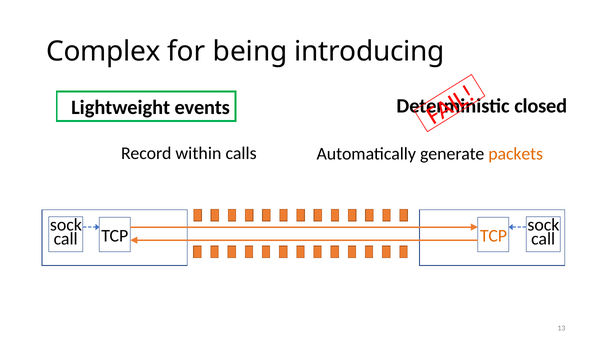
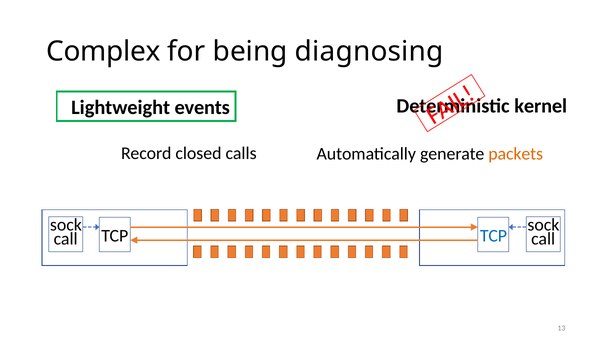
introducing: introducing -> diagnosing
closed: closed -> kernel
within: within -> closed
TCP at (493, 236) colour: orange -> blue
